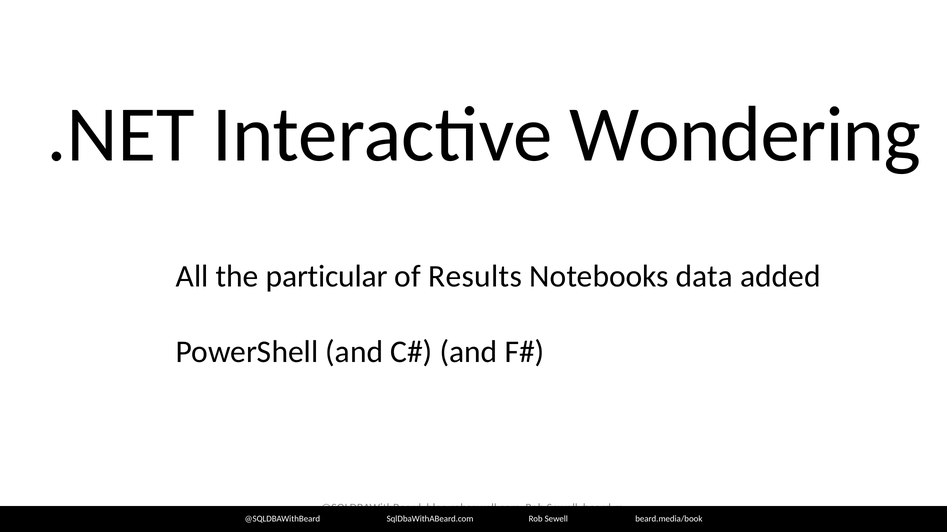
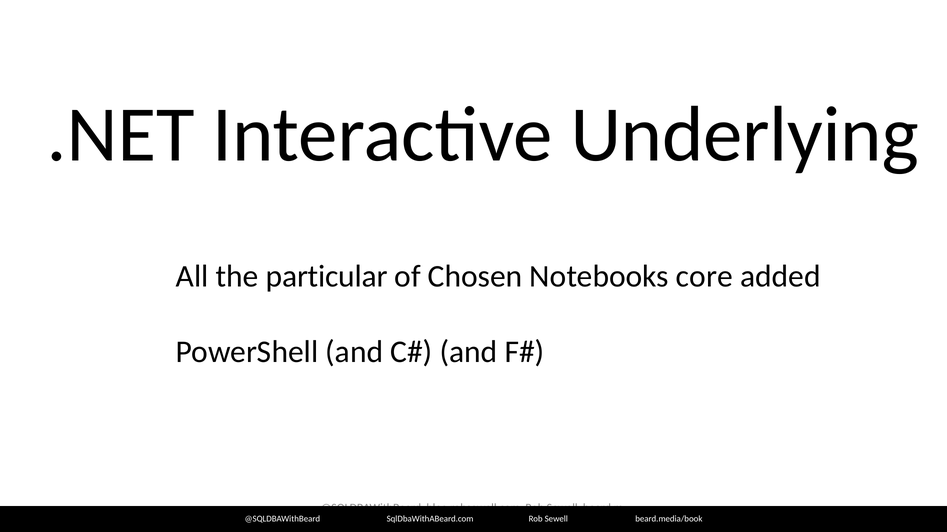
Wondering: Wondering -> Underlying
Results: Results -> Chosen
data: data -> core
